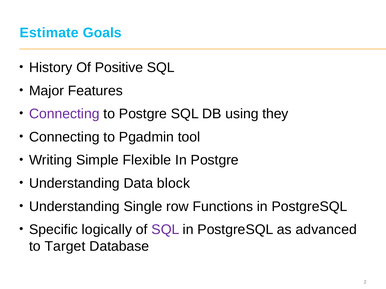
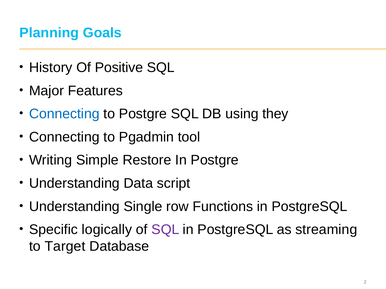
Estimate: Estimate -> Planning
Connecting at (64, 114) colour: purple -> blue
Flexible: Flexible -> Restore
block: block -> script
advanced: advanced -> streaming
